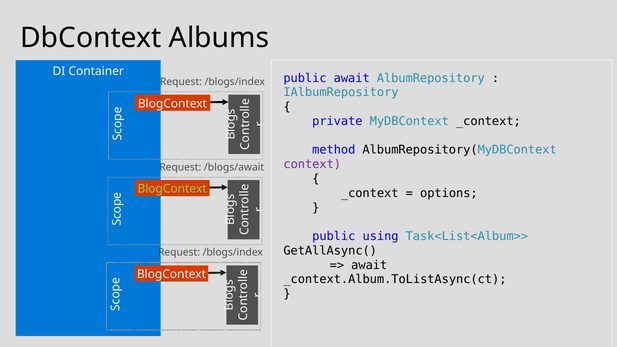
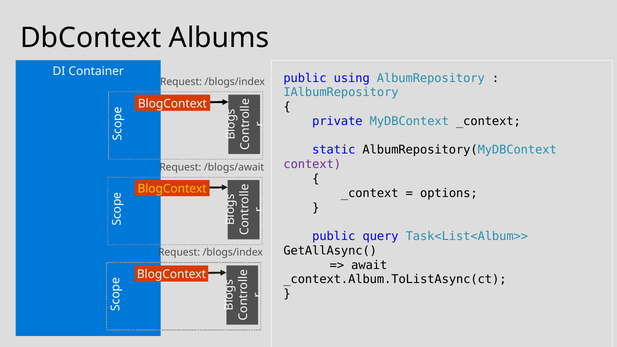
public await: await -> using
method: method -> static
BlogContext at (172, 189) colour: light green -> yellow
using: using -> query
